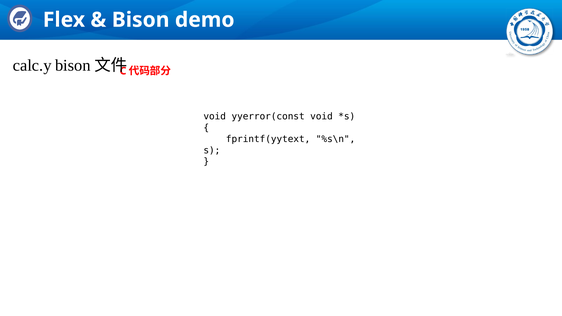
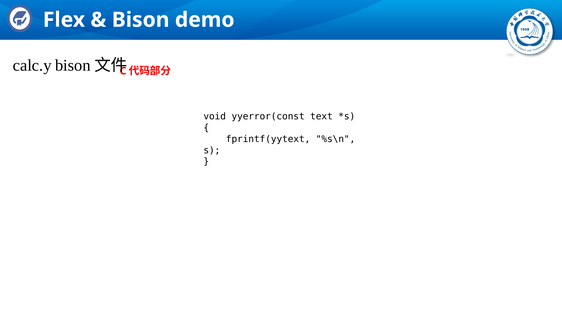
yyerror(const void: void -> text
